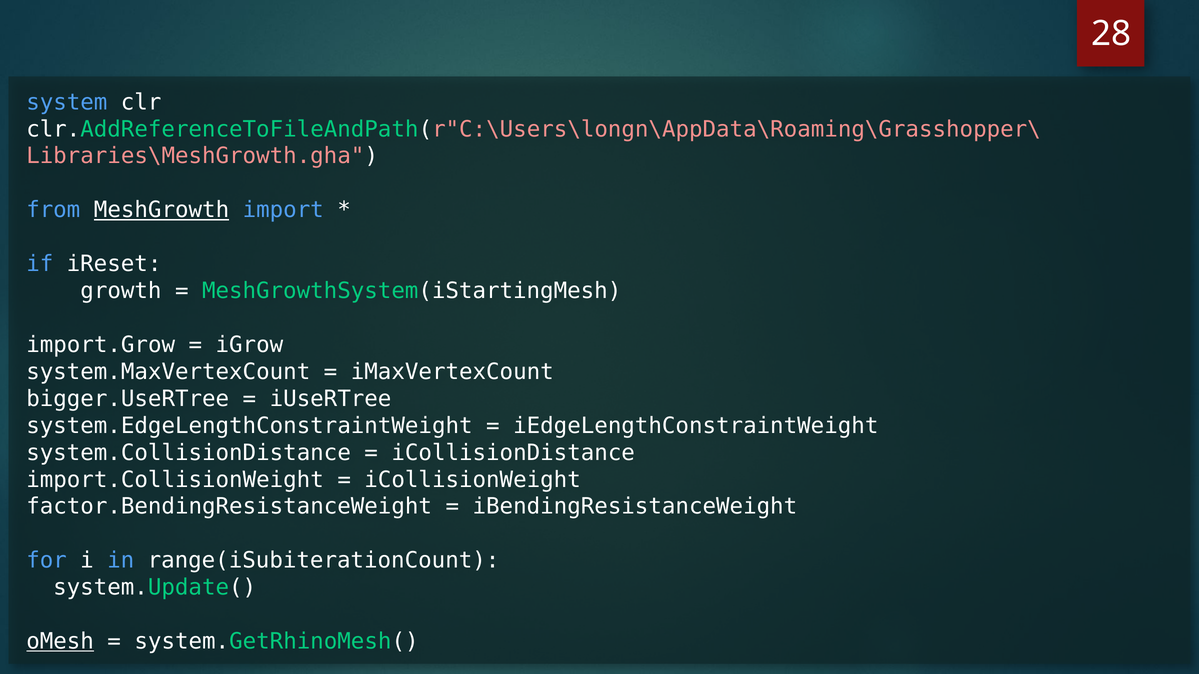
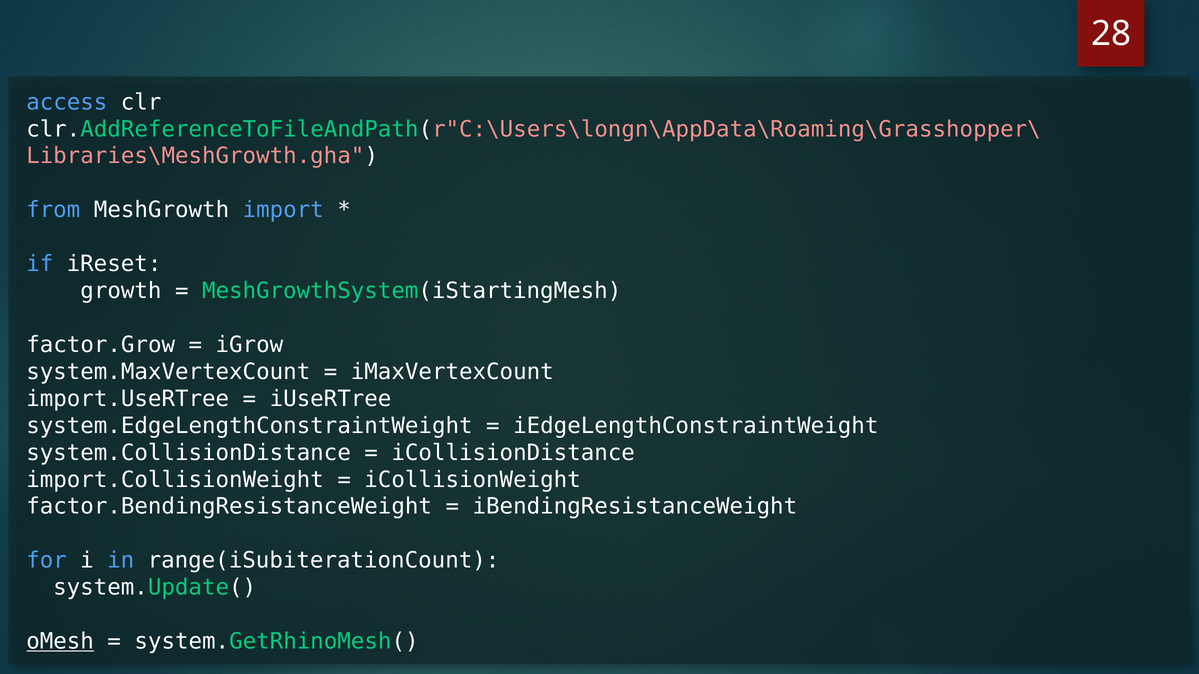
system: system -> access
MeshGrowth underline: present -> none
import.Grow: import.Grow -> factor.Grow
bigger.UseRTree: bigger.UseRTree -> import.UseRTree
